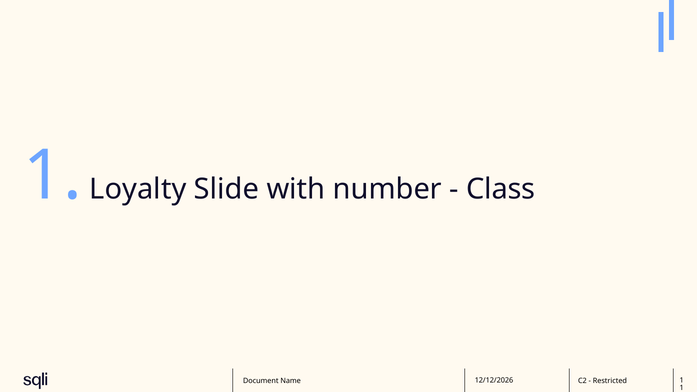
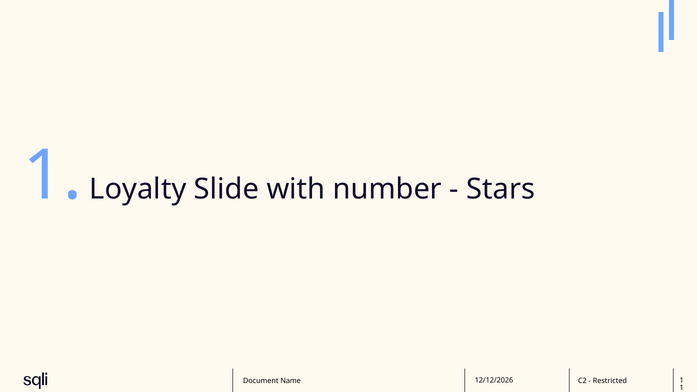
Class: Class -> Stars
